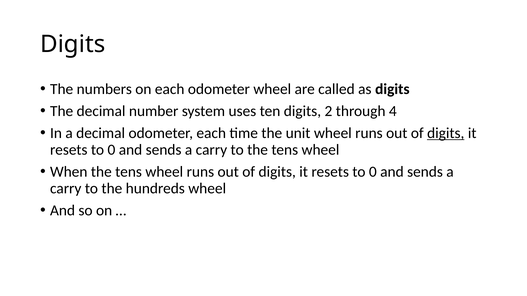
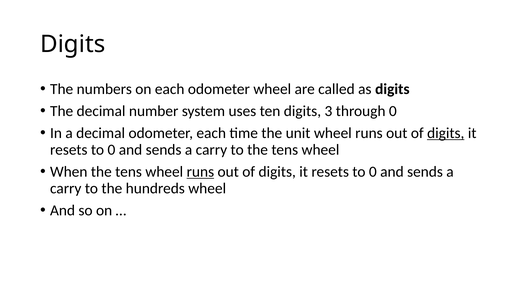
2: 2 -> 3
through 4: 4 -> 0
runs at (200, 172) underline: none -> present
